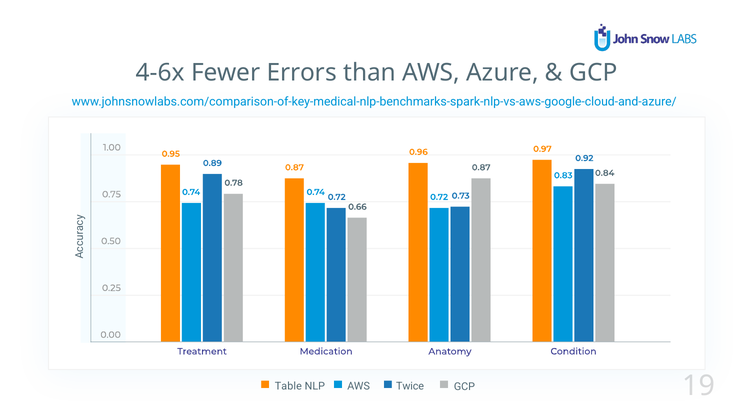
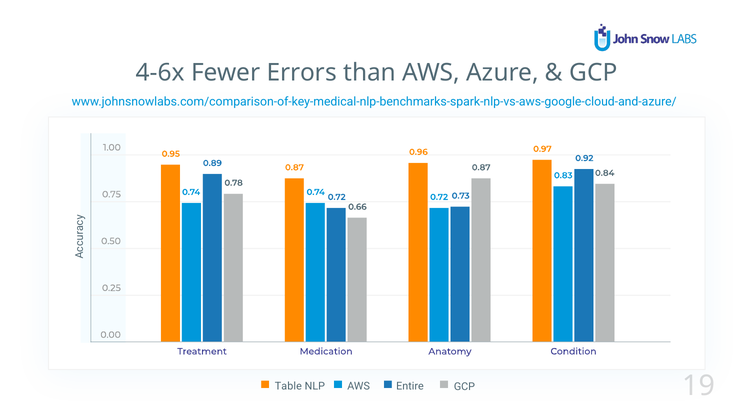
Twice: Twice -> Entire
